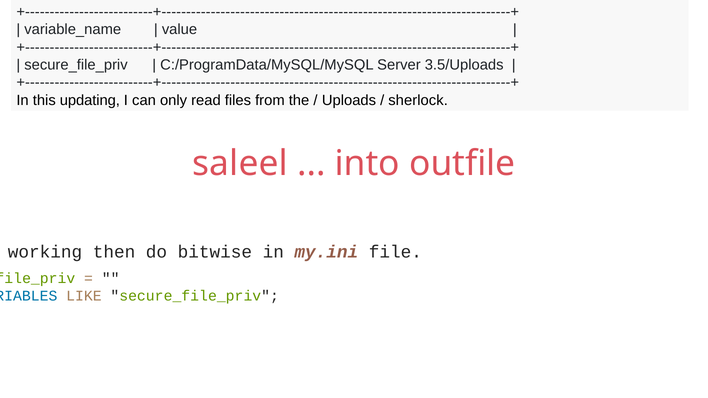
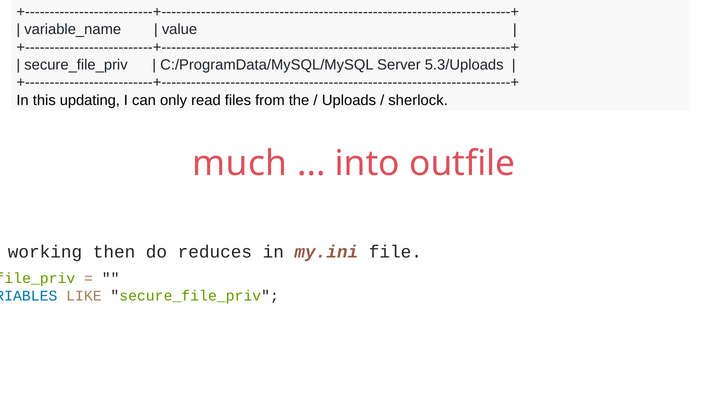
3.5/Uploads: 3.5/Uploads -> 5.3/Uploads
saleel: saleel -> much
bitwise: bitwise -> reduces
